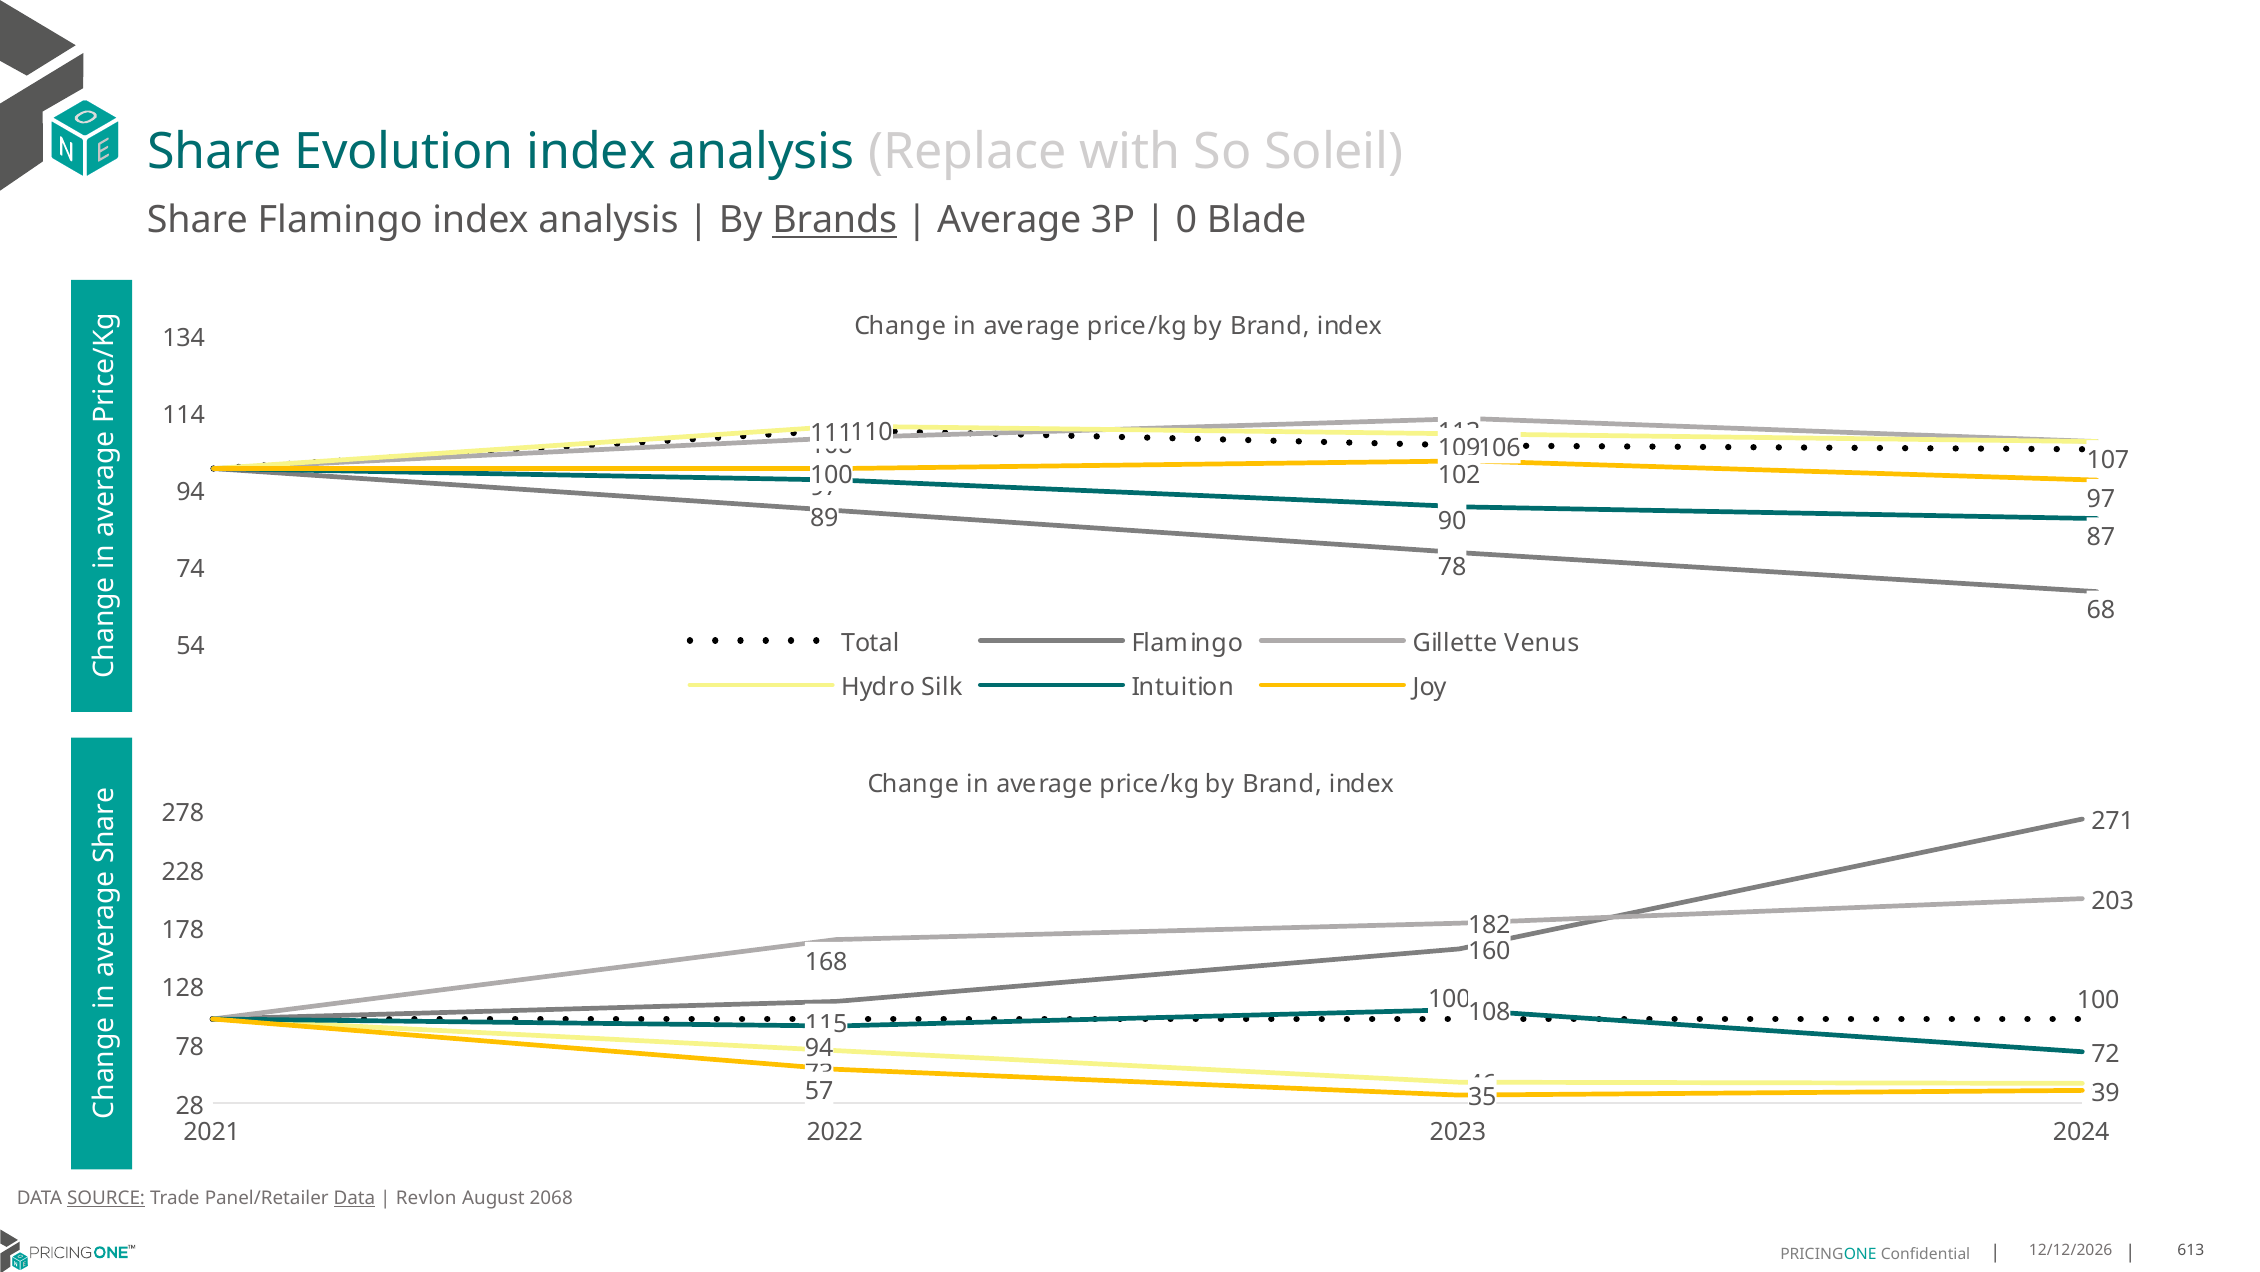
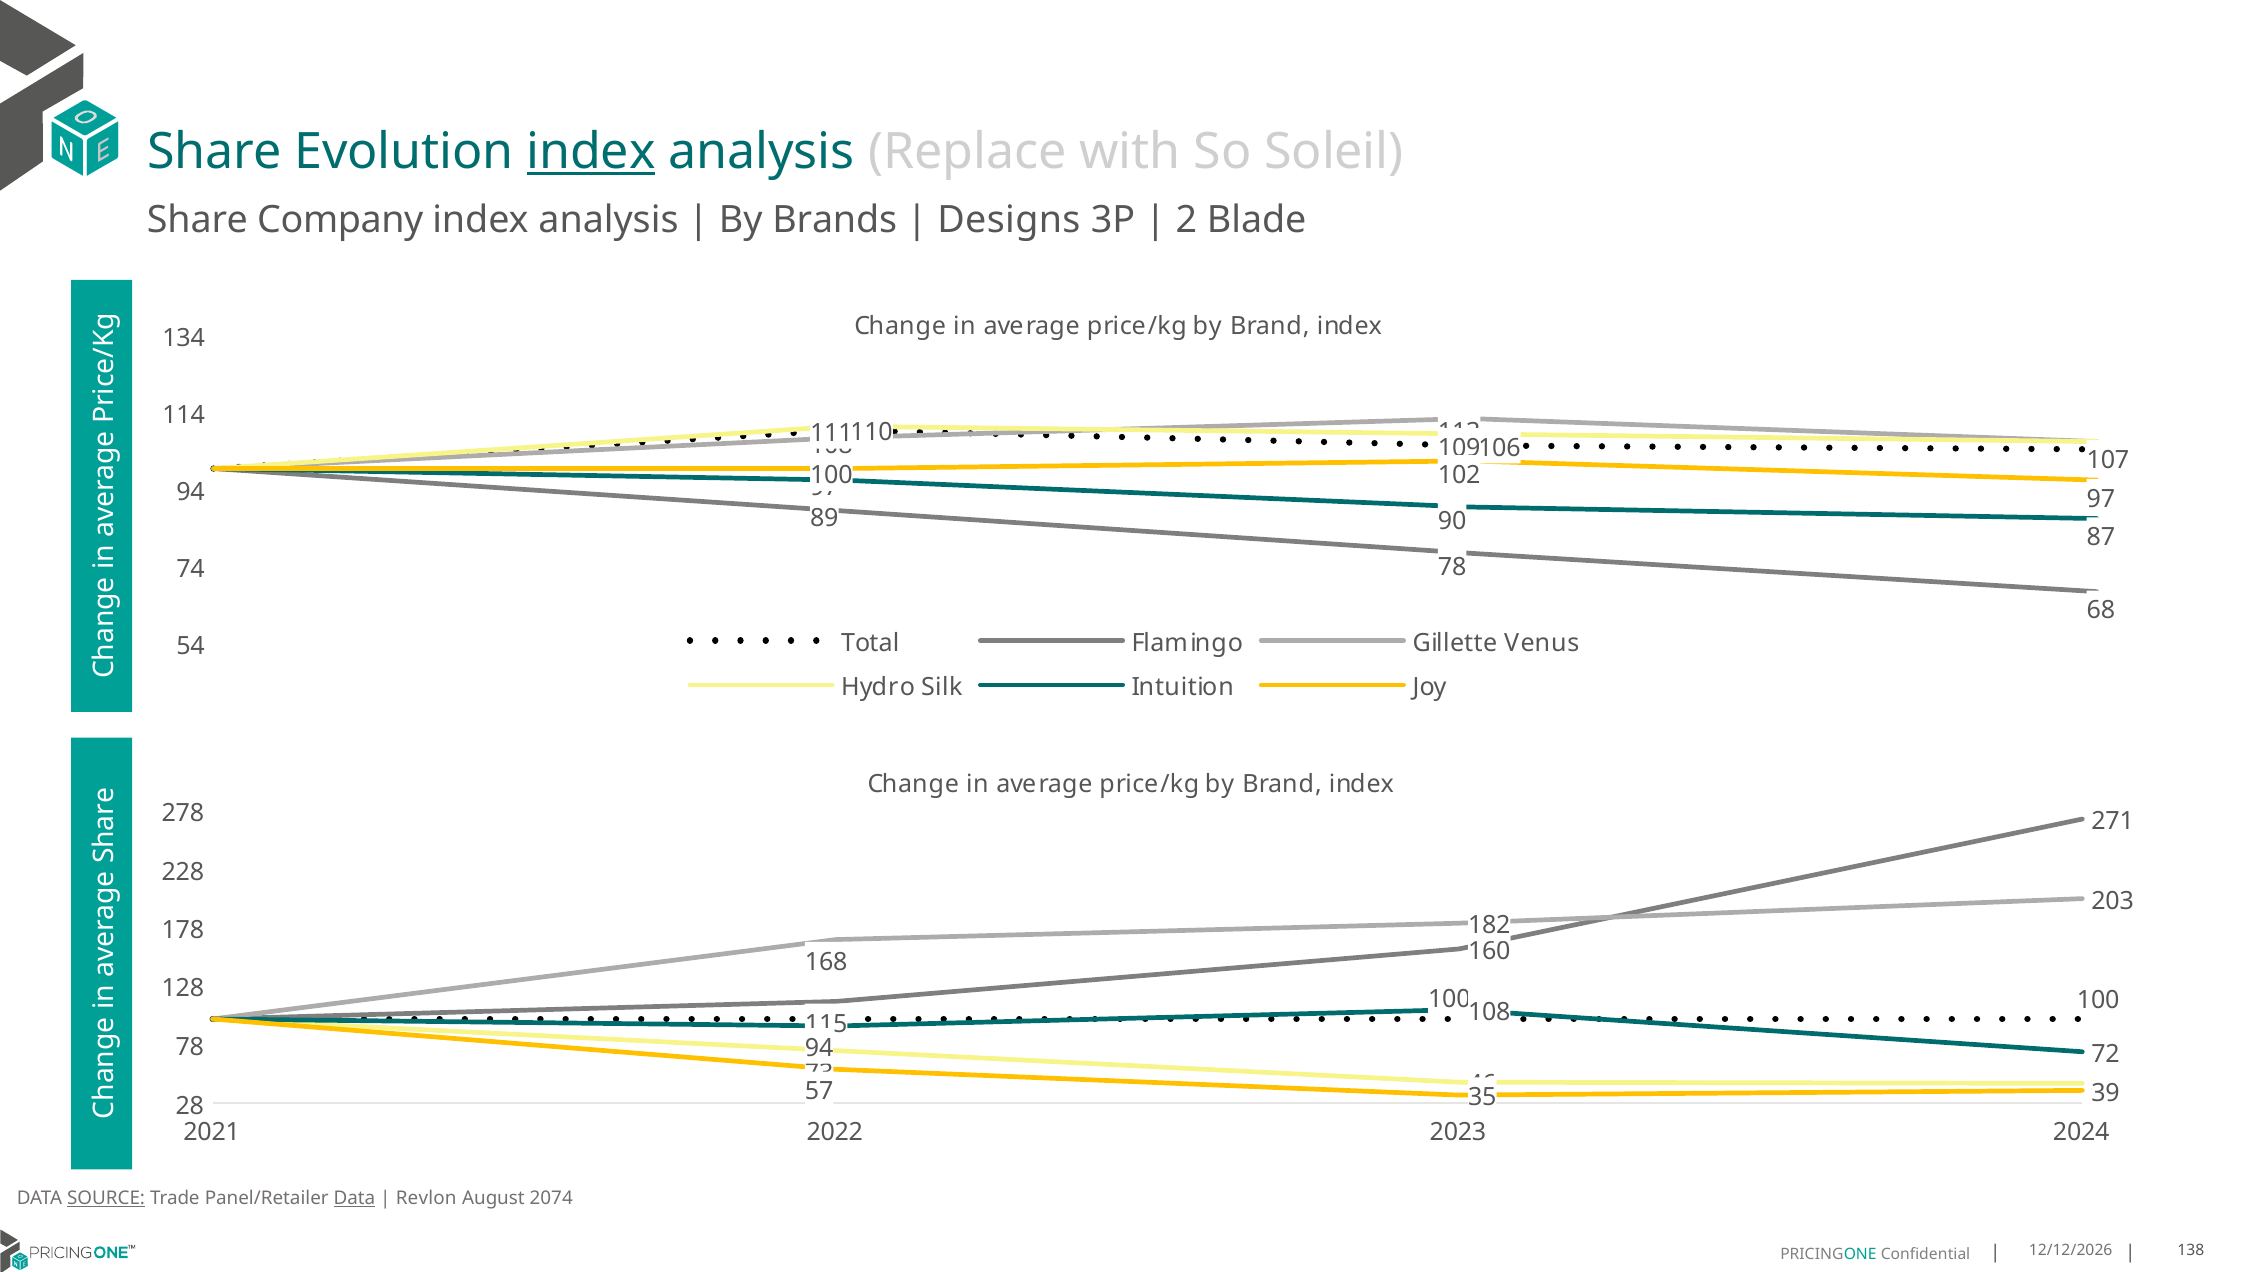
index at (591, 152) underline: none -> present
Share Flamingo: Flamingo -> Company
Brands underline: present -> none
Average at (1009, 220): Average -> Designs
0: 0 -> 2
2068: 2068 -> 2074
613: 613 -> 138
